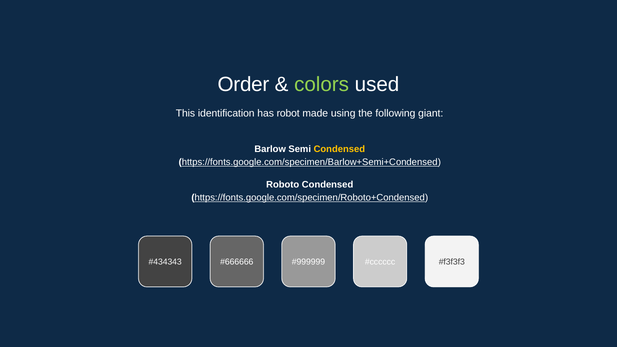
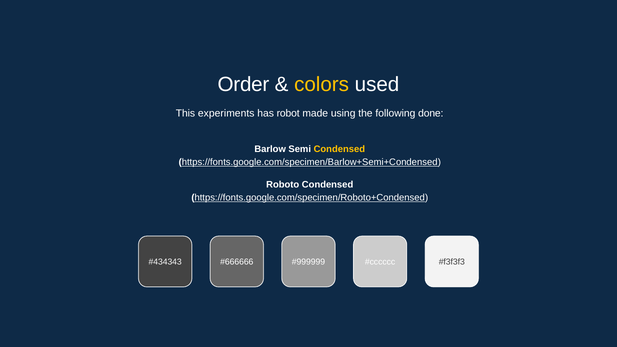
colors colour: light green -> yellow
identification: identification -> experiments
giant: giant -> done
